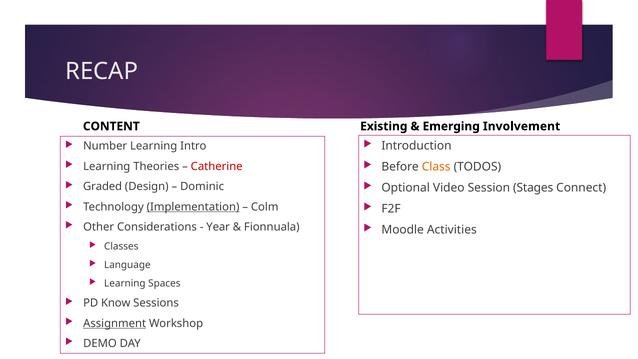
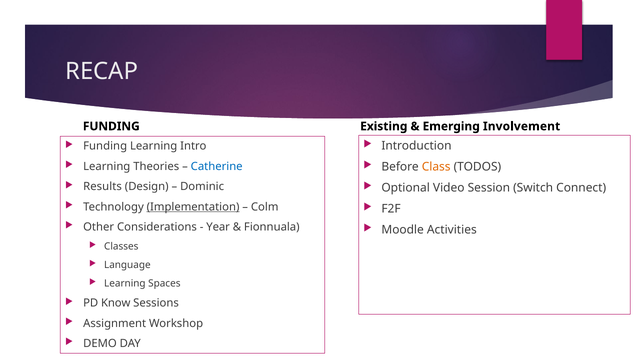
CONTENT at (111, 126): CONTENT -> FUNDING
Number at (105, 146): Number -> Funding
Catherine colour: red -> blue
Graded: Graded -> Results
Stages: Stages -> Switch
Assignment underline: present -> none
